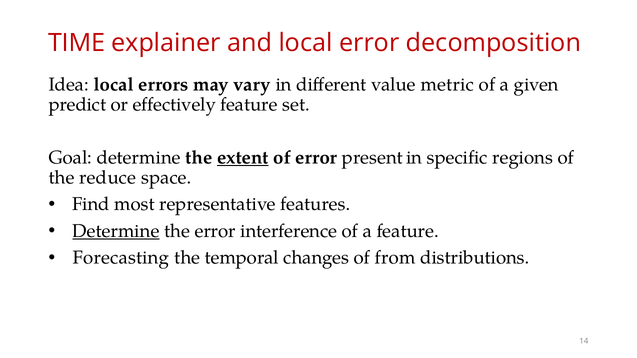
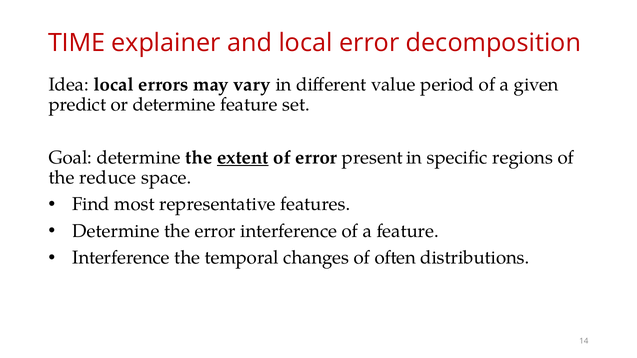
metric: metric -> period
or effectively: effectively -> determine
Determine at (116, 231) underline: present -> none
Forecasting at (121, 258): Forecasting -> Interference
from: from -> often
